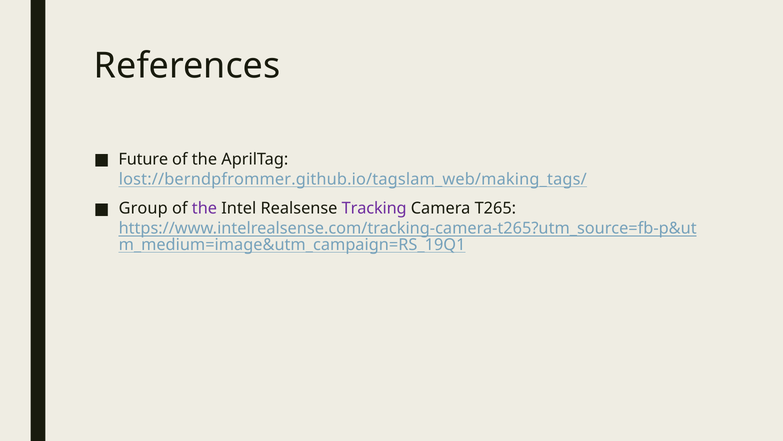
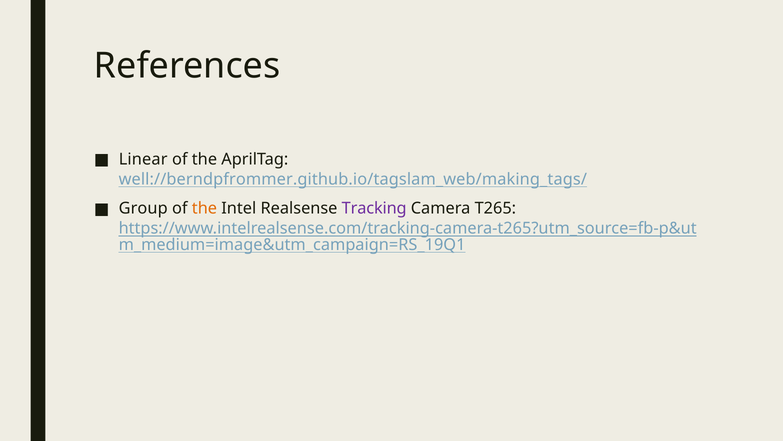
Future: Future -> Linear
lost://berndpfrommer.github.io/tagslam_web/making_tags/: lost://berndpfrommer.github.io/tagslam_web/making_tags/ -> well://berndpfrommer.github.io/tagslam_web/making_tags/
the at (204, 208) colour: purple -> orange
